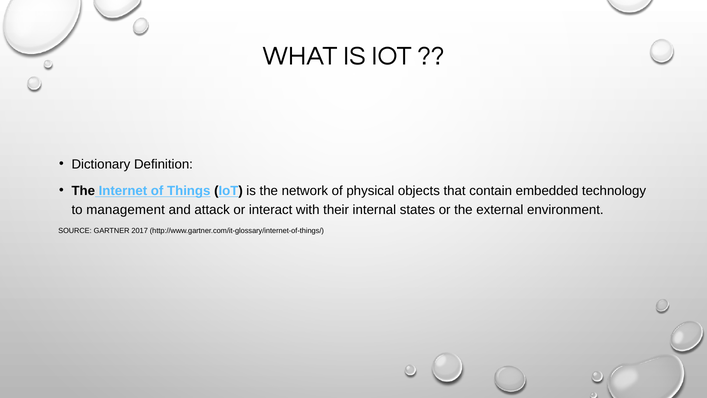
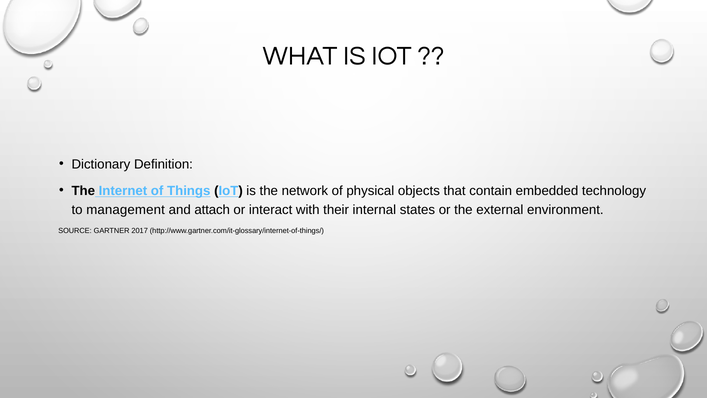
attack: attack -> attach
